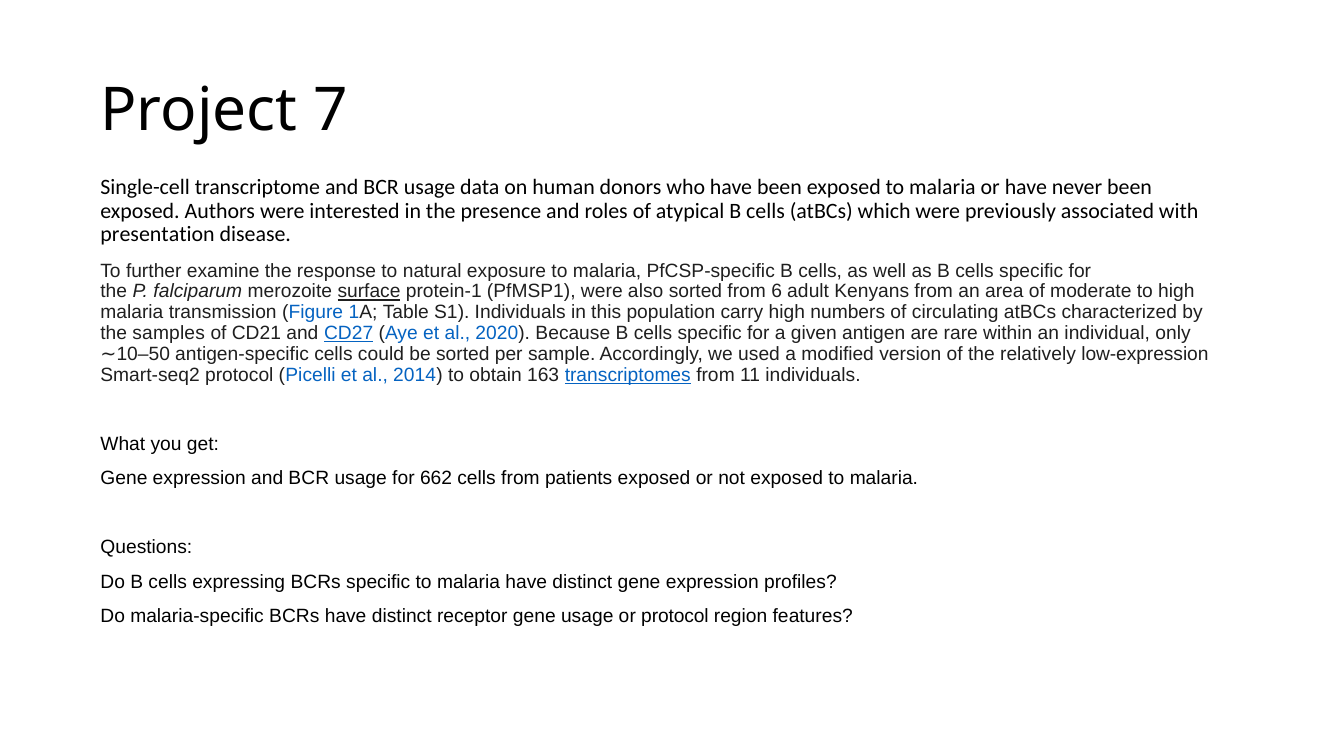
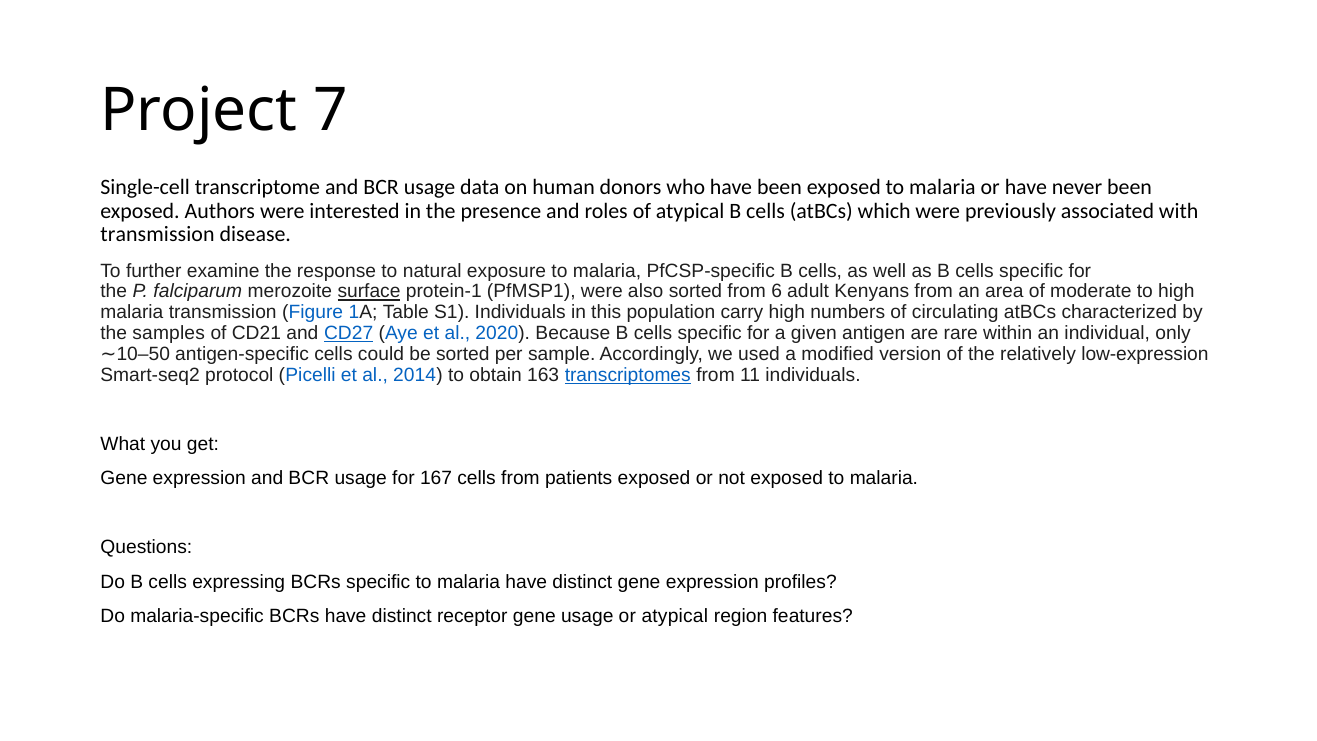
presentation at (158, 235): presentation -> transmission
662: 662 -> 167
or protocol: protocol -> atypical
